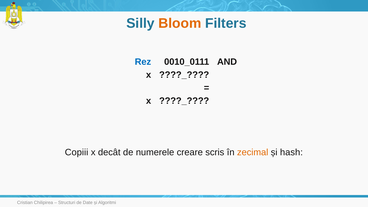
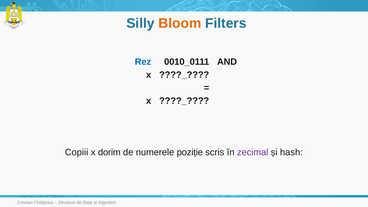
decât: decât -> dorim
creare: creare -> poziție
zecimal colour: orange -> purple
